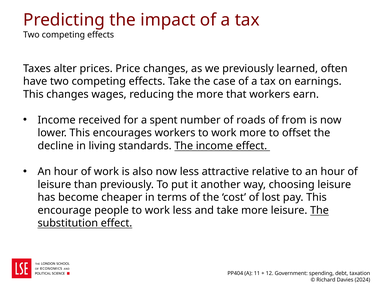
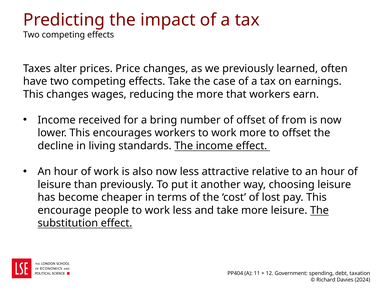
spent: spent -> bring
of roads: roads -> offset
